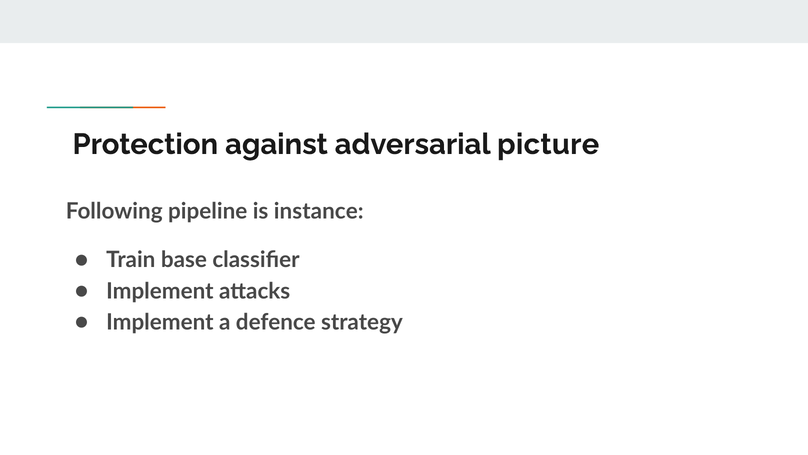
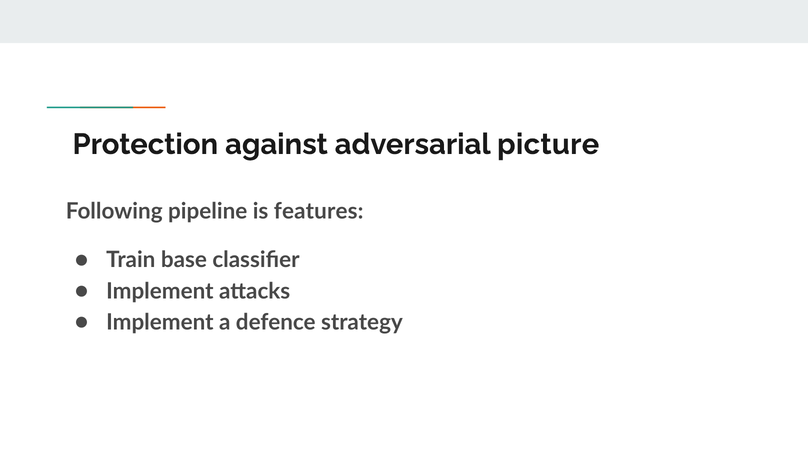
instance: instance -> features
